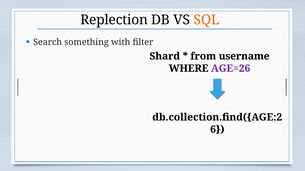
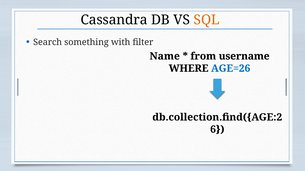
Replection: Replection -> Cassandra
Shard: Shard -> Name
AGE=26 colour: purple -> blue
